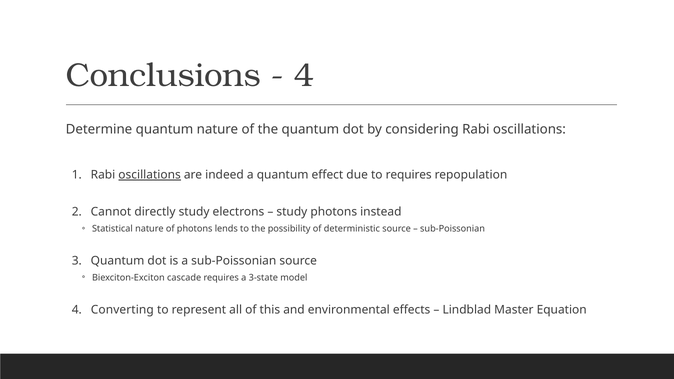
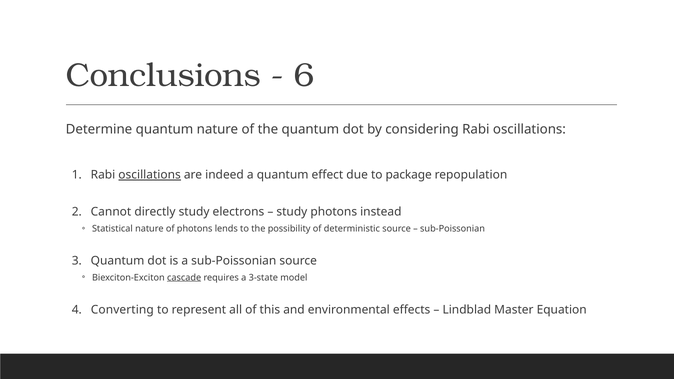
4 at (304, 75): 4 -> 6
to requires: requires -> package
cascade underline: none -> present
